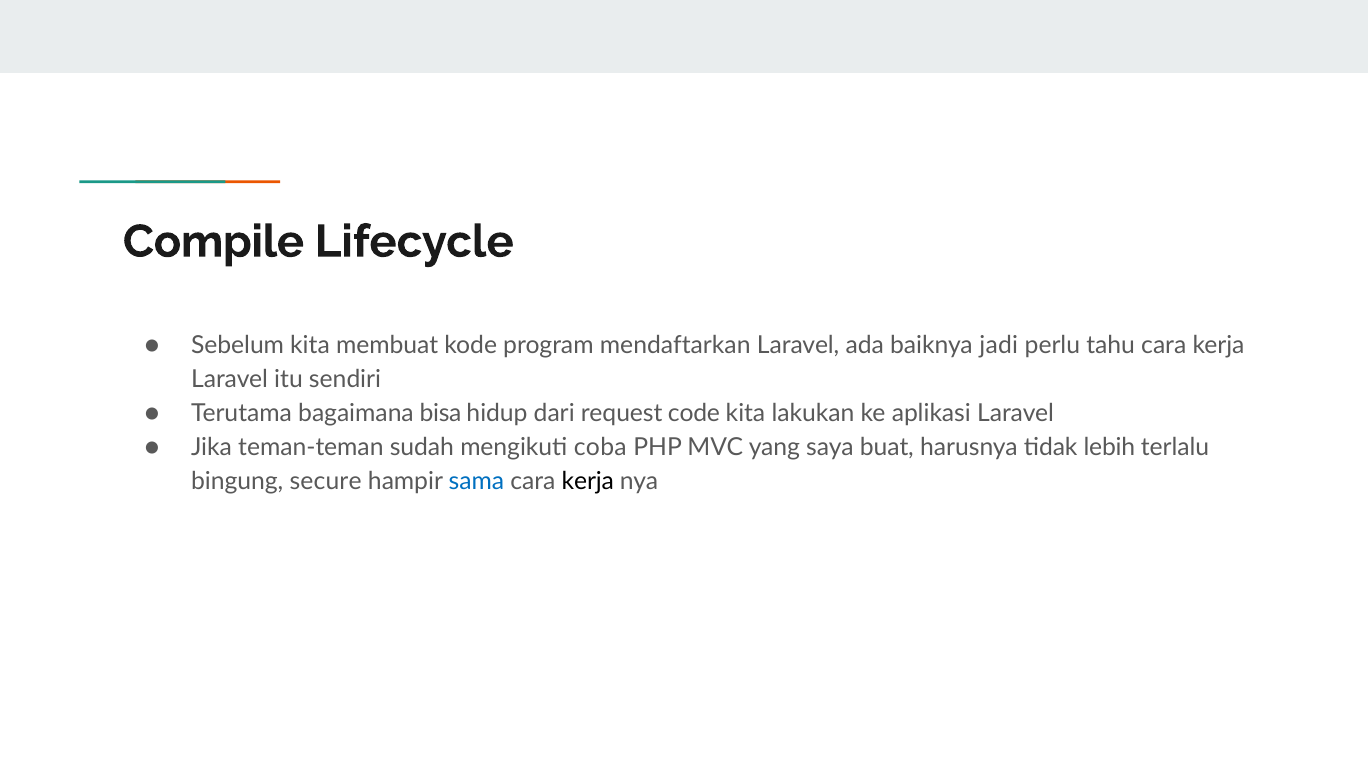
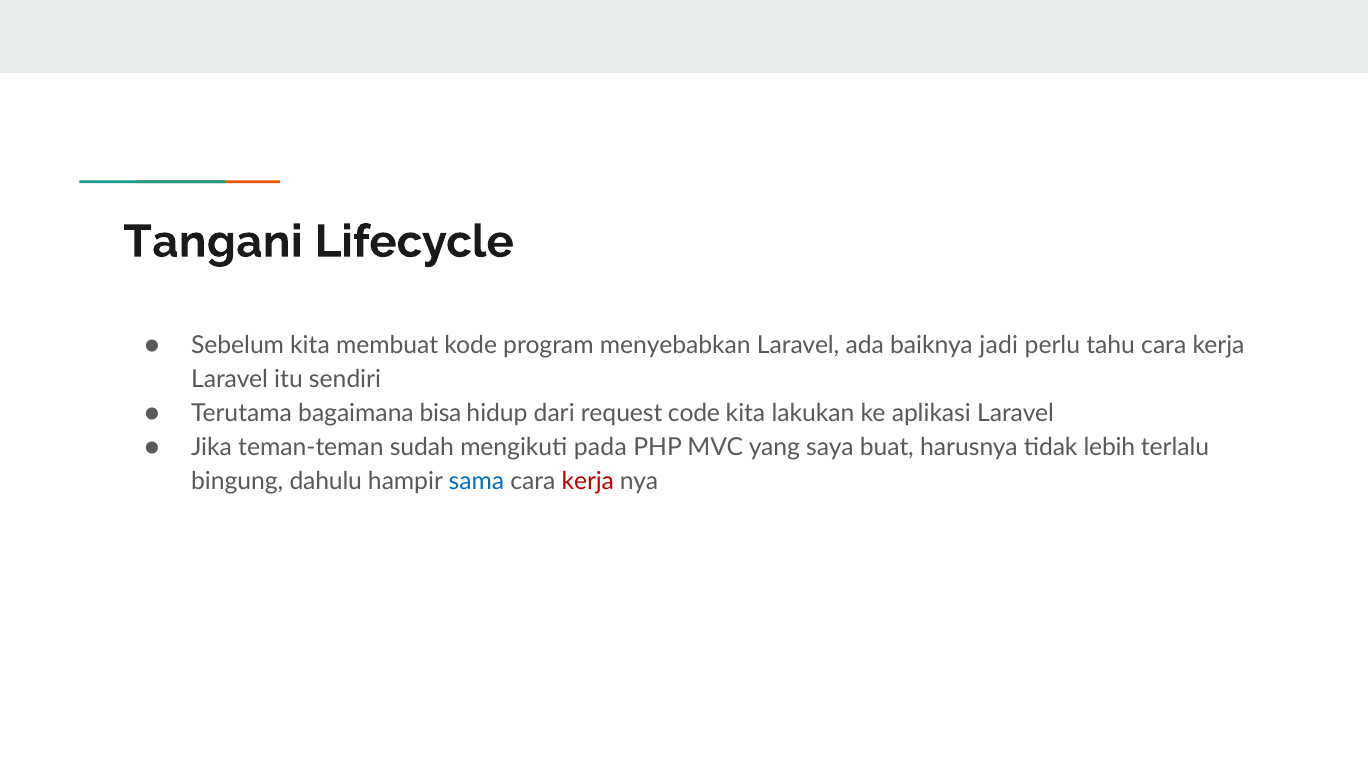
Compile: Compile -> Tangani
mendaftarkan: mendaftarkan -> menyebabkan
coba: coba -> pada
secure: secure -> dahulu
kerja at (588, 481) colour: black -> red
